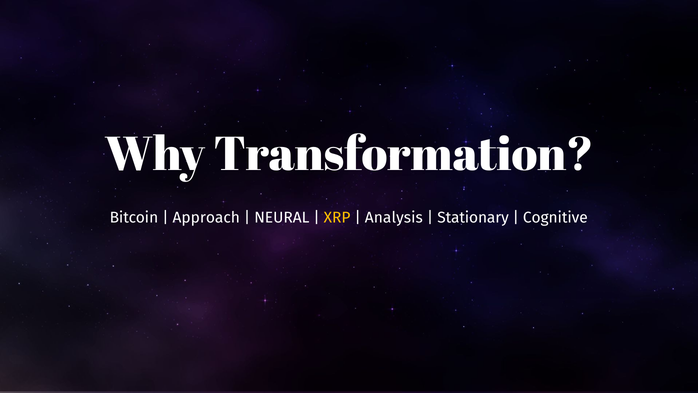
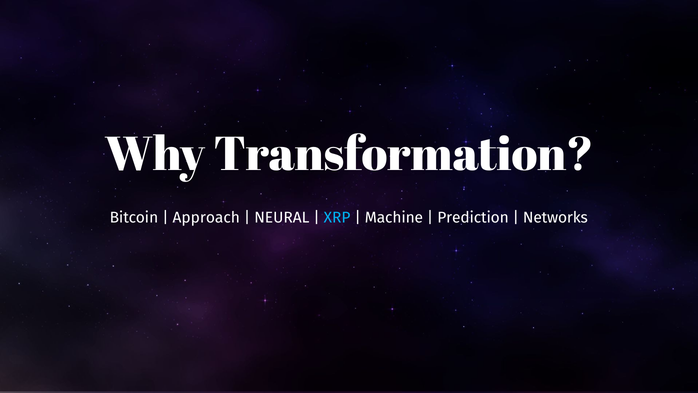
XRP colour: yellow -> light blue
Analysis: Analysis -> Machine
Stationary: Stationary -> Prediction
Cognitive: Cognitive -> Networks
